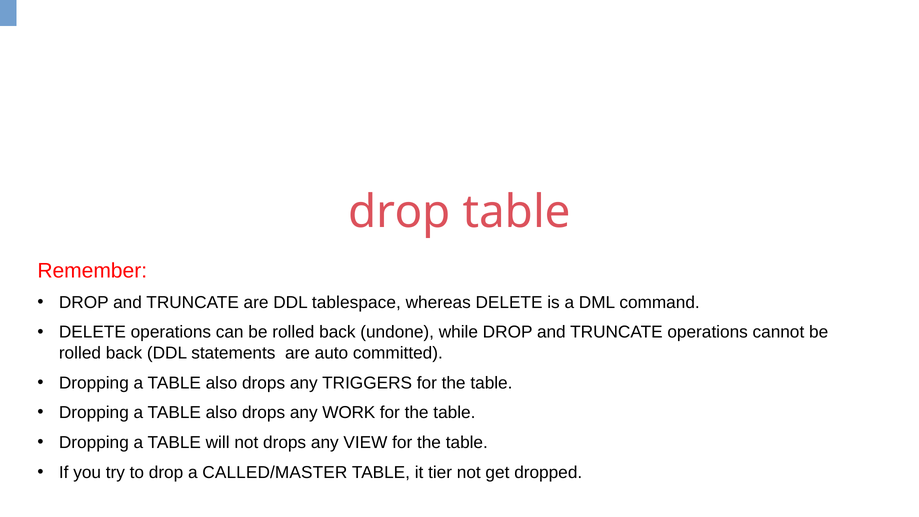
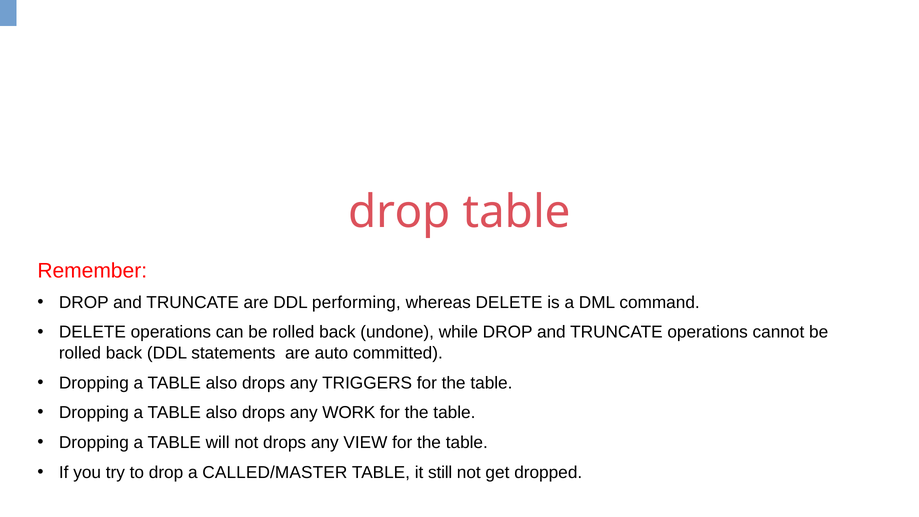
tablespace: tablespace -> performing
tier: tier -> still
